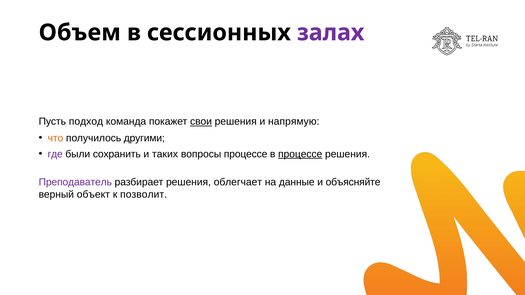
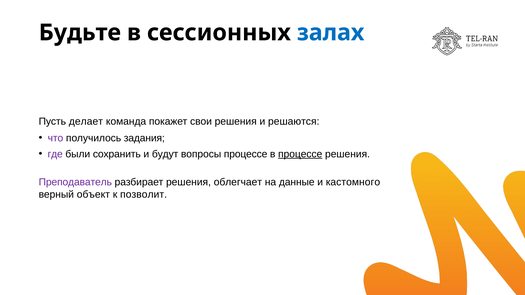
Объем: Объем -> Будьте
залах colour: purple -> blue
подход: подход -> делает
свои underline: present -> none
напрямую: напрямую -> решаются
что colour: orange -> purple
другими: другими -> задания
таких: таких -> будут
объясняйте: объясняйте -> кастомного
